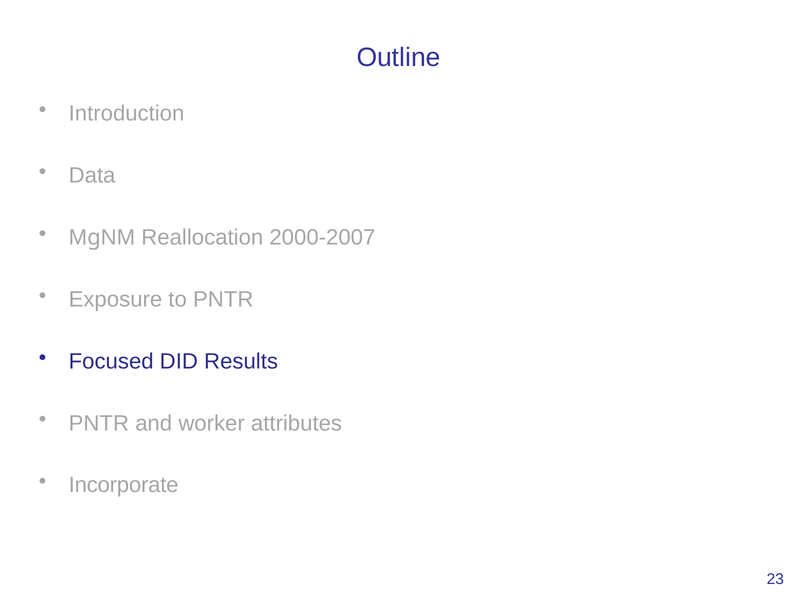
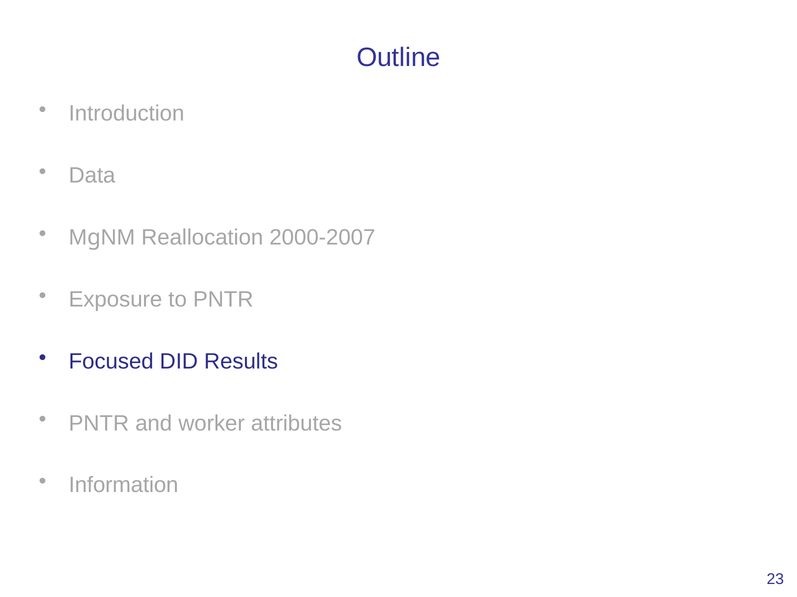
Incorporate: Incorporate -> Information
